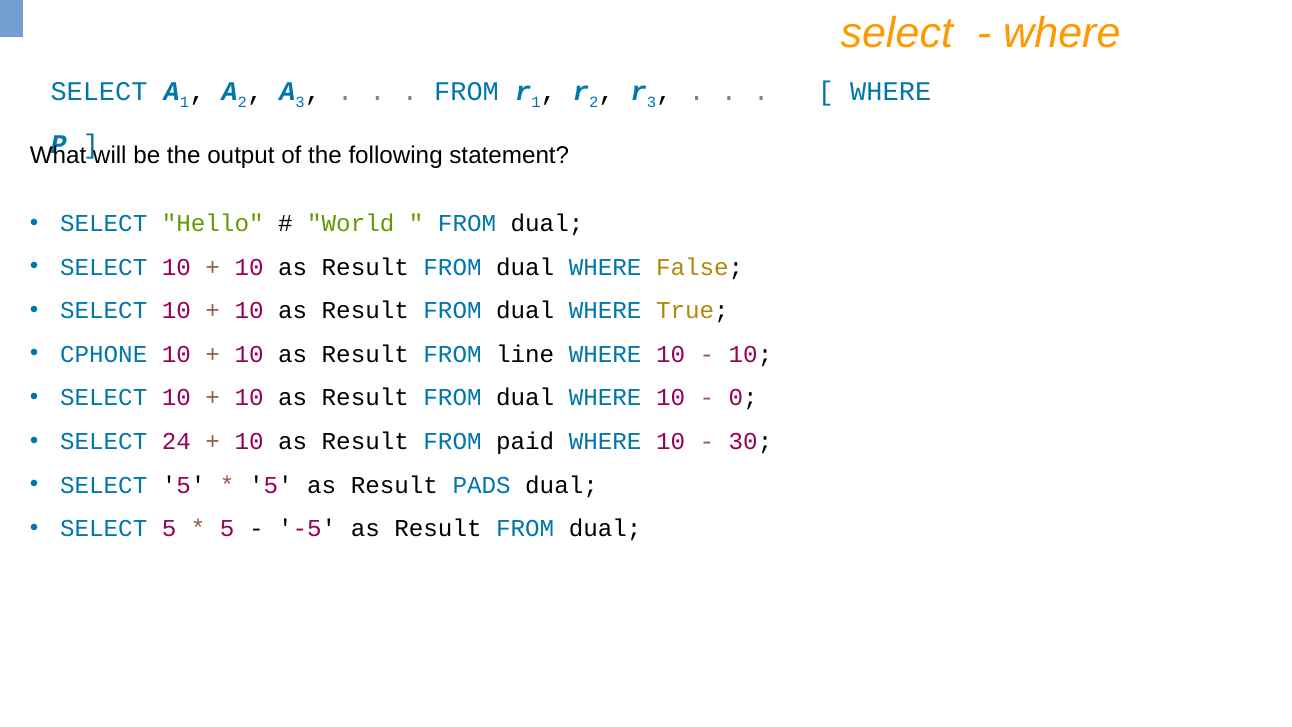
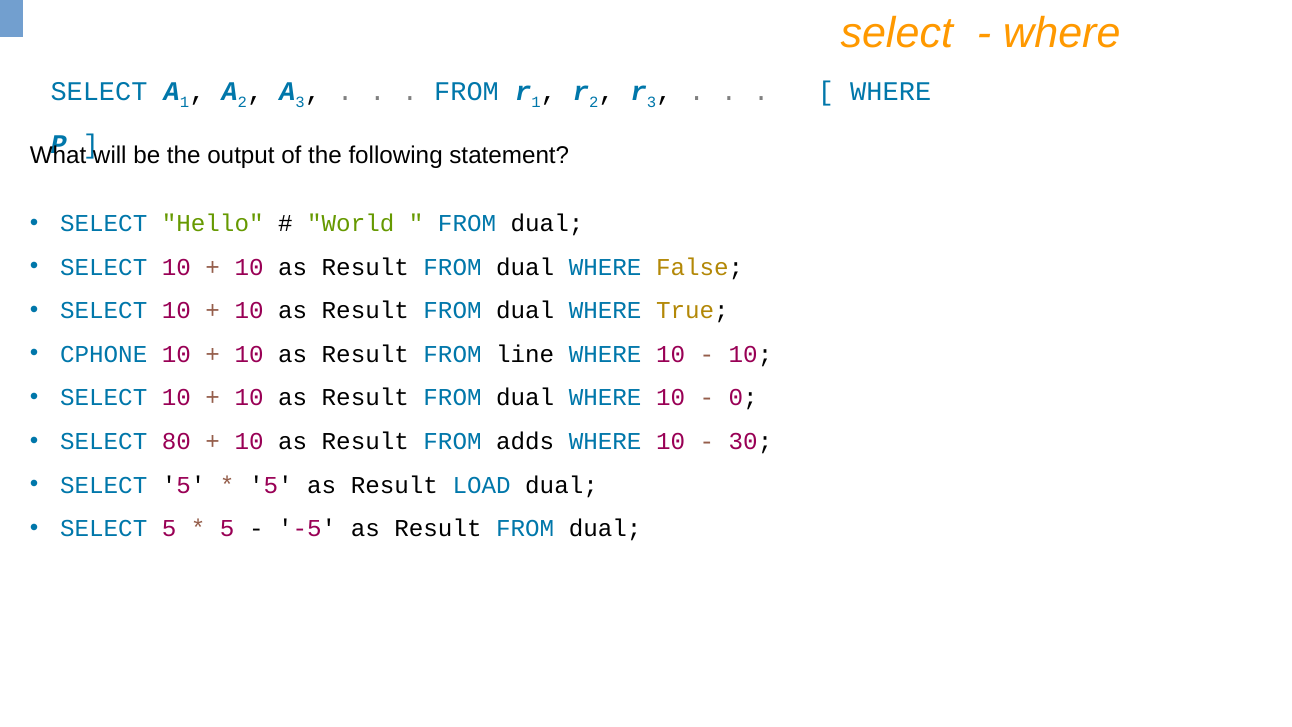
24: 24 -> 80
paid: paid -> adds
PADS: PADS -> LOAD
